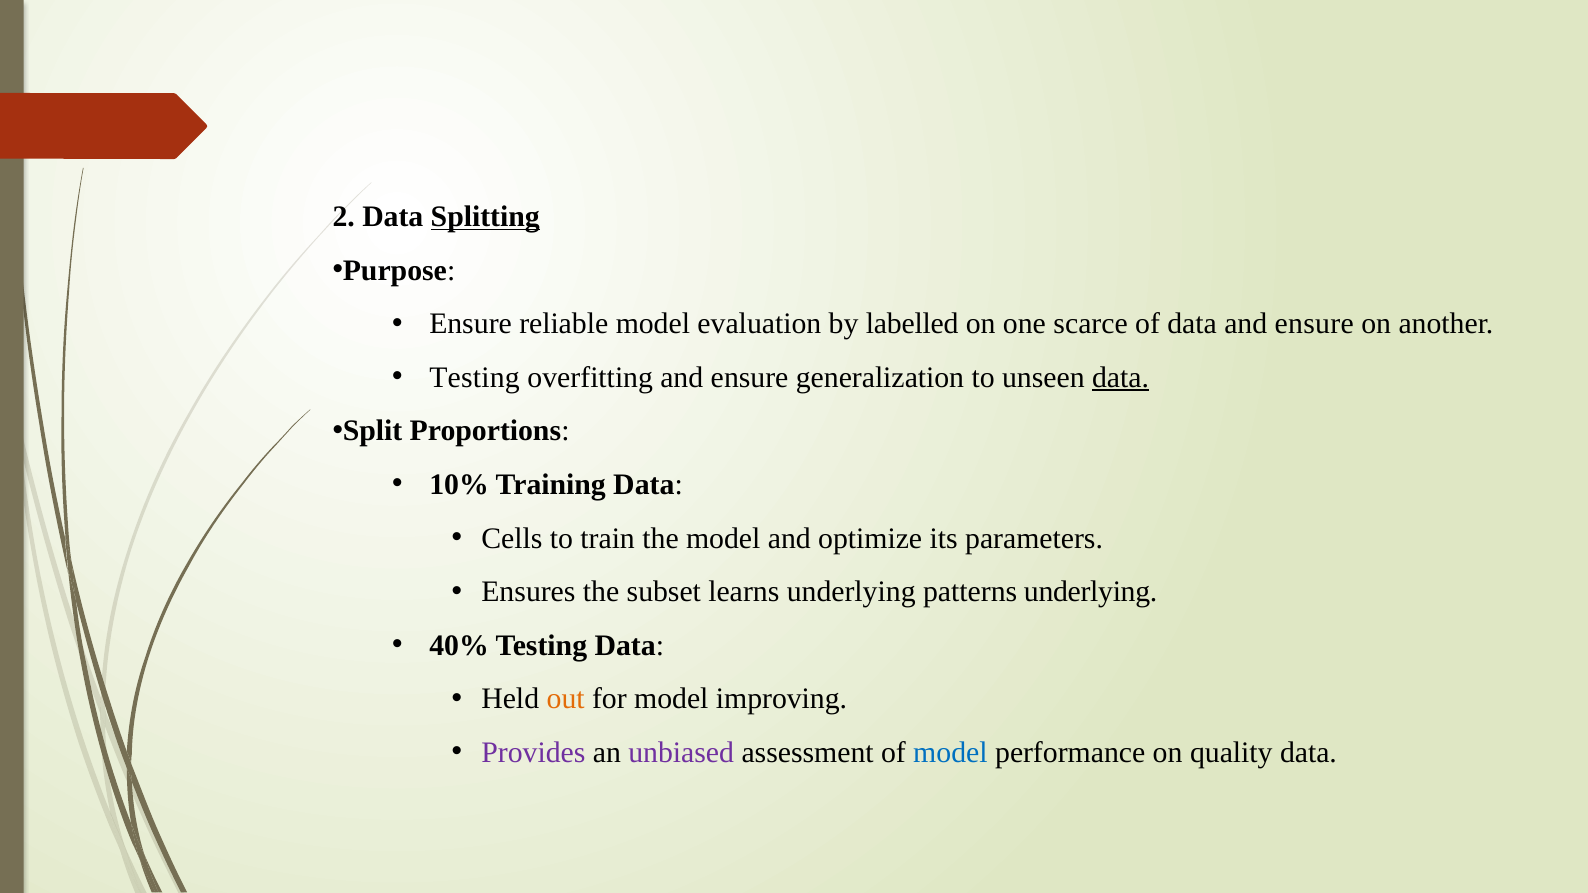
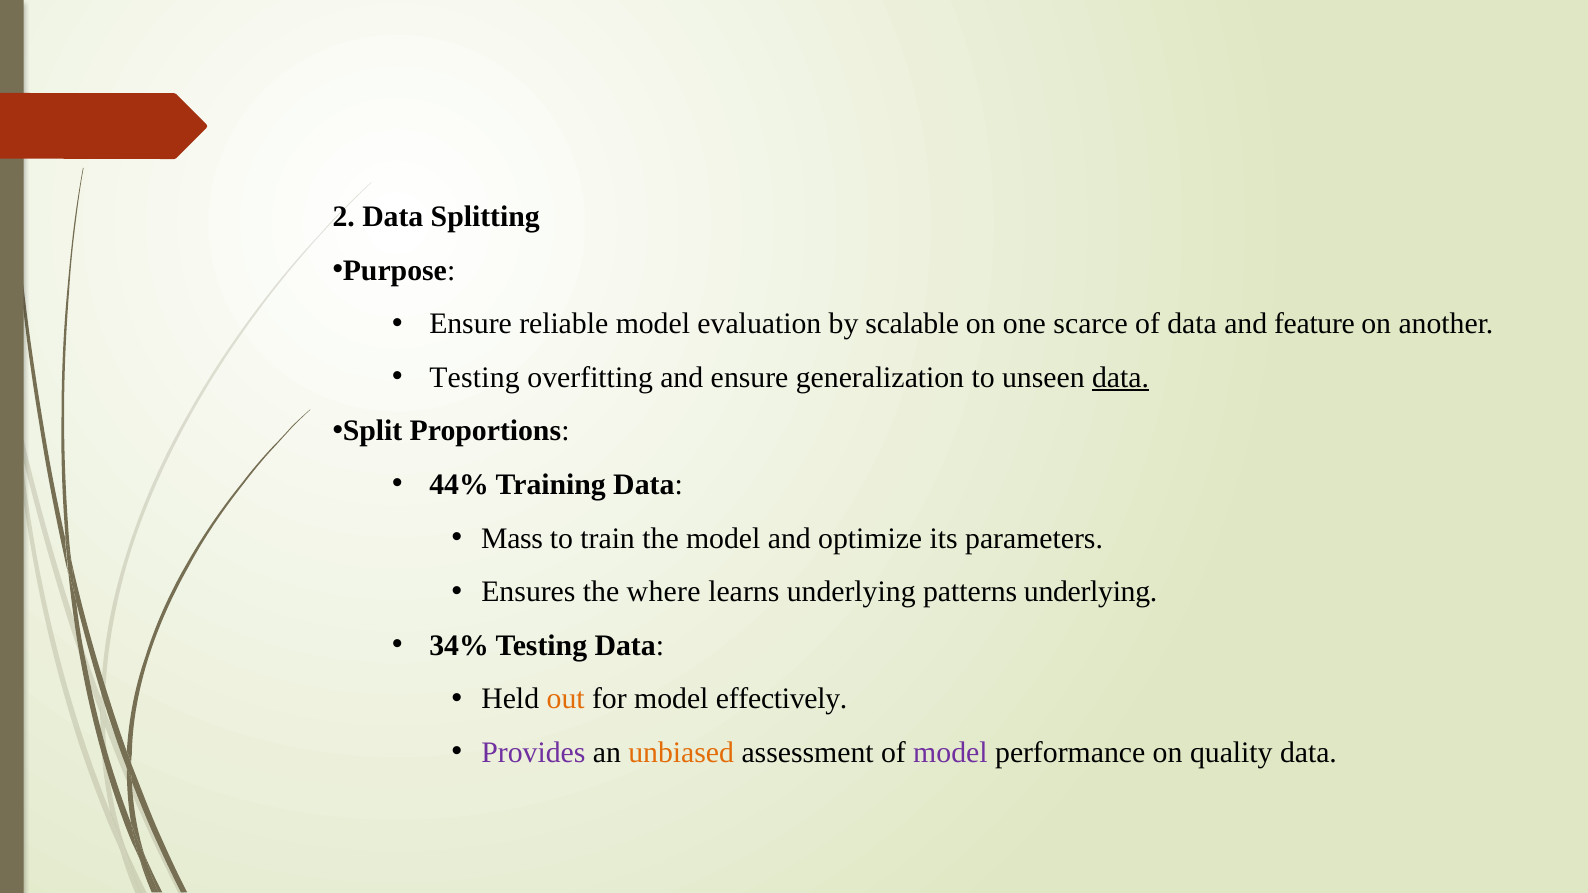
Splitting underline: present -> none
labelled: labelled -> scalable
data and ensure: ensure -> feature
10%: 10% -> 44%
Cells: Cells -> Mass
subset: subset -> where
40%: 40% -> 34%
improving: improving -> effectively
unbiased colour: purple -> orange
model at (950, 753) colour: blue -> purple
